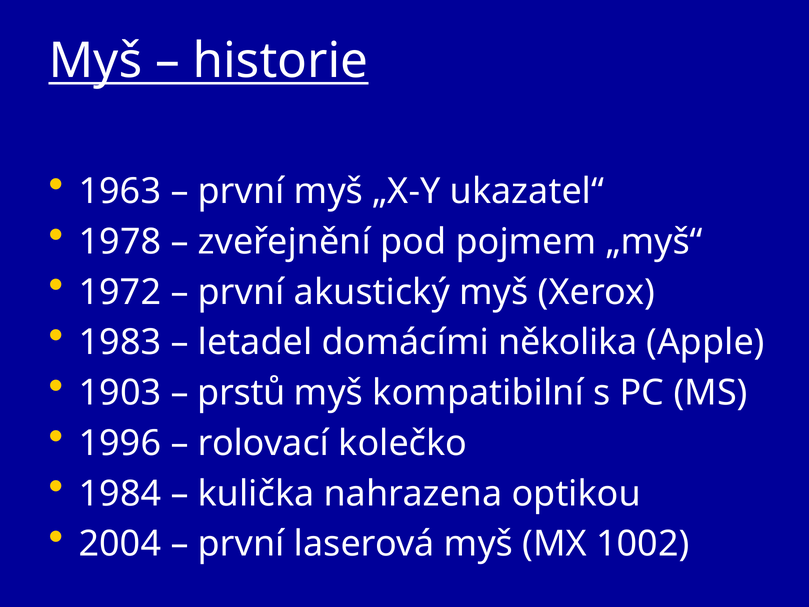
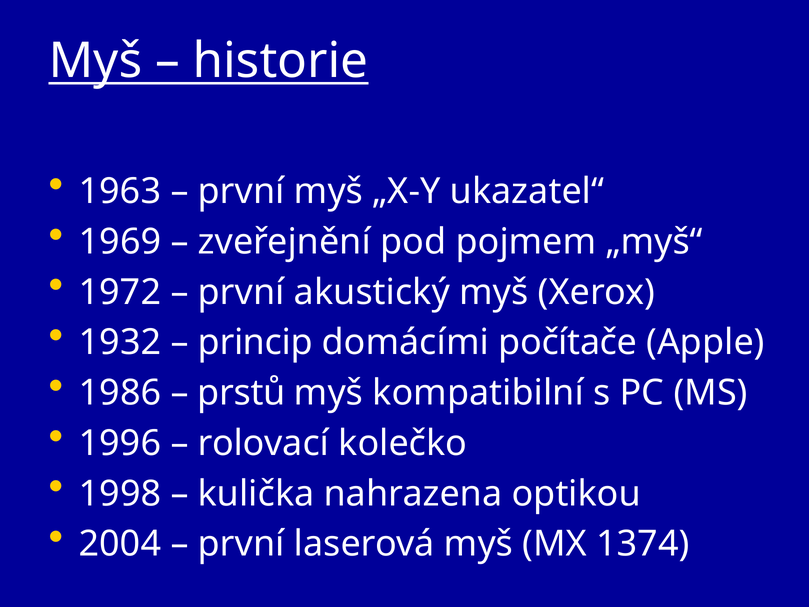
1978: 1978 -> 1969
1983: 1983 -> 1932
letadel: letadel -> princip
několika: několika -> počítače
1903: 1903 -> 1986
1984: 1984 -> 1998
1002: 1002 -> 1374
